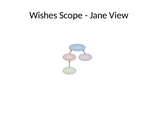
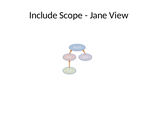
Wishes: Wishes -> Include
